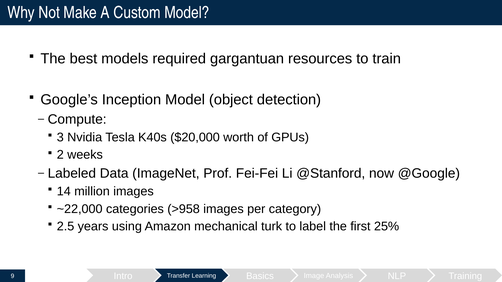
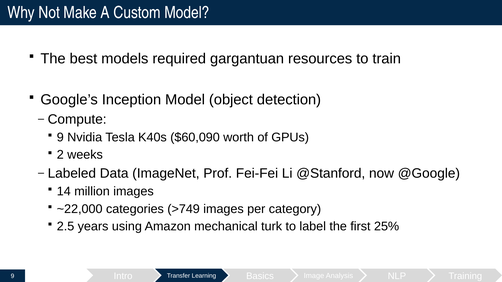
3 at (60, 137): 3 -> 9
$20,000: $20,000 -> $60,090
>958: >958 -> >749
